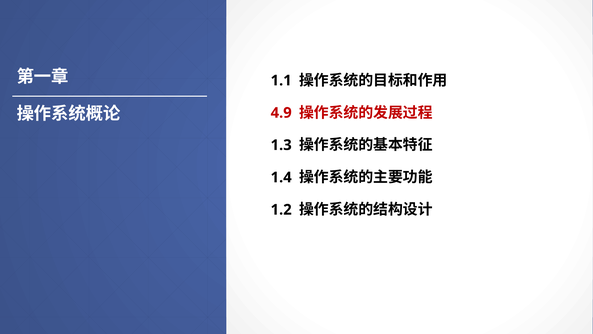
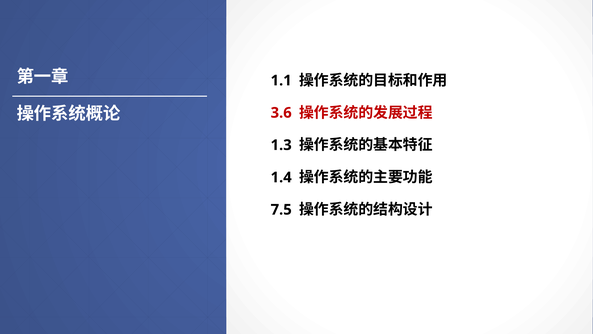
4.9: 4.9 -> 3.6
1.2: 1.2 -> 7.5
